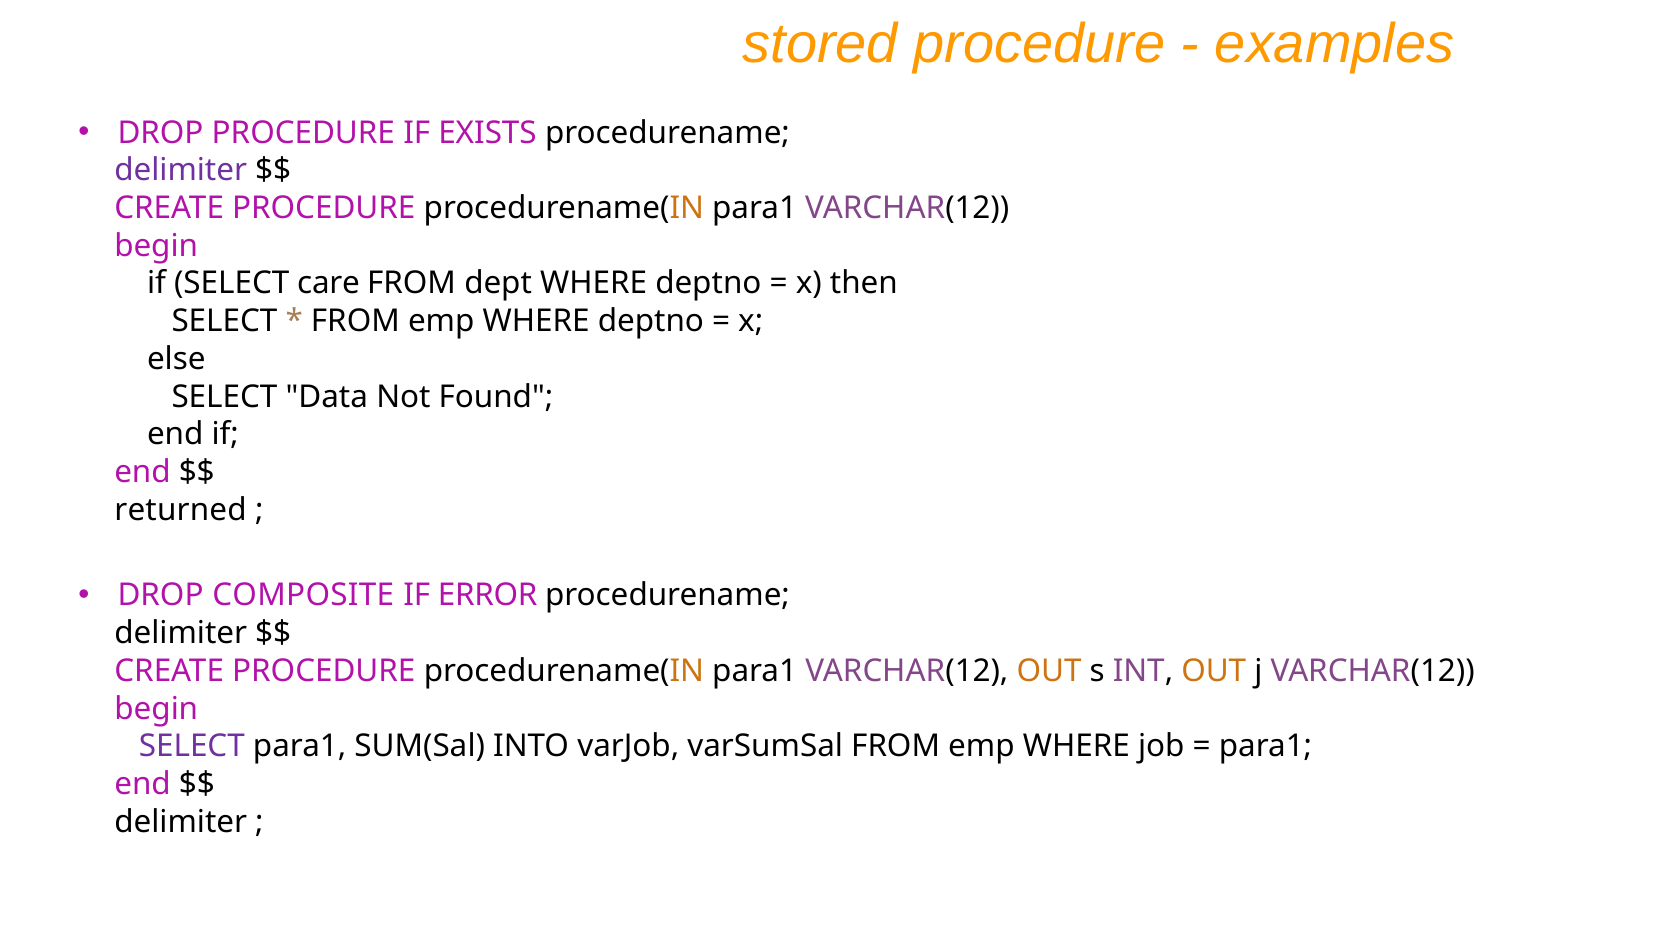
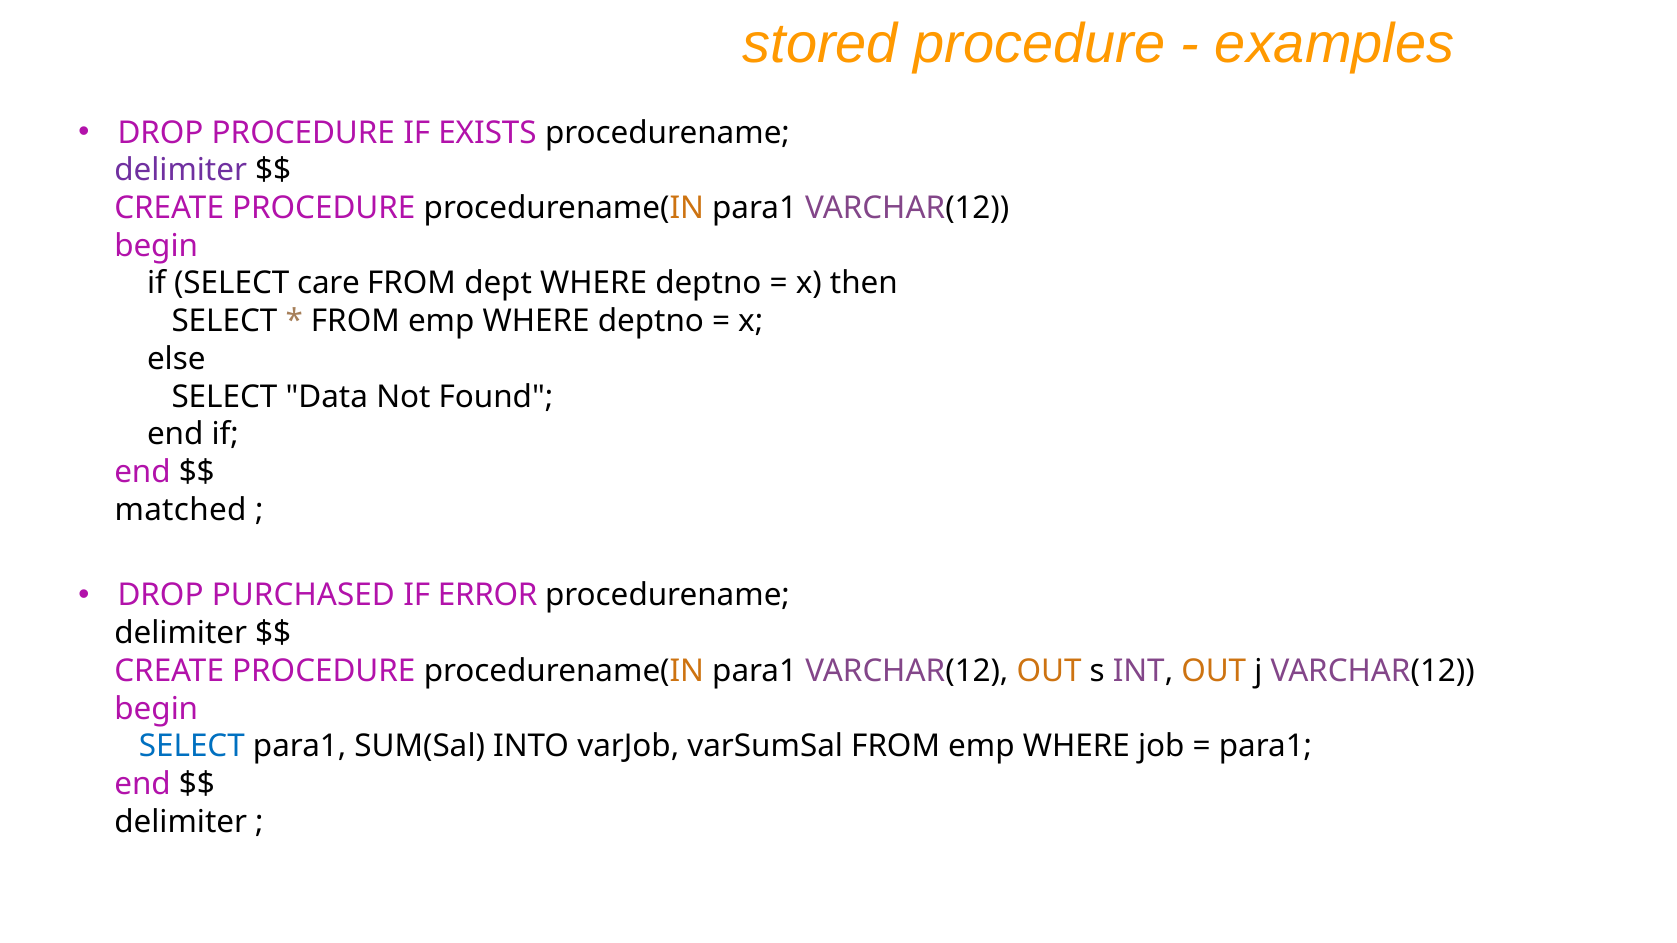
returned: returned -> matched
COMPOSITE: COMPOSITE -> PURCHASED
SELECT at (192, 747) colour: purple -> blue
